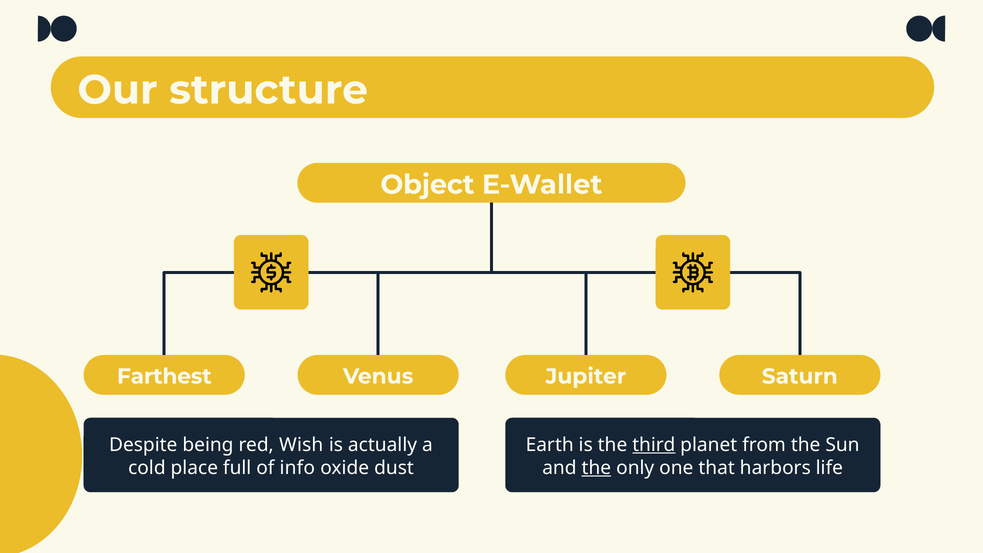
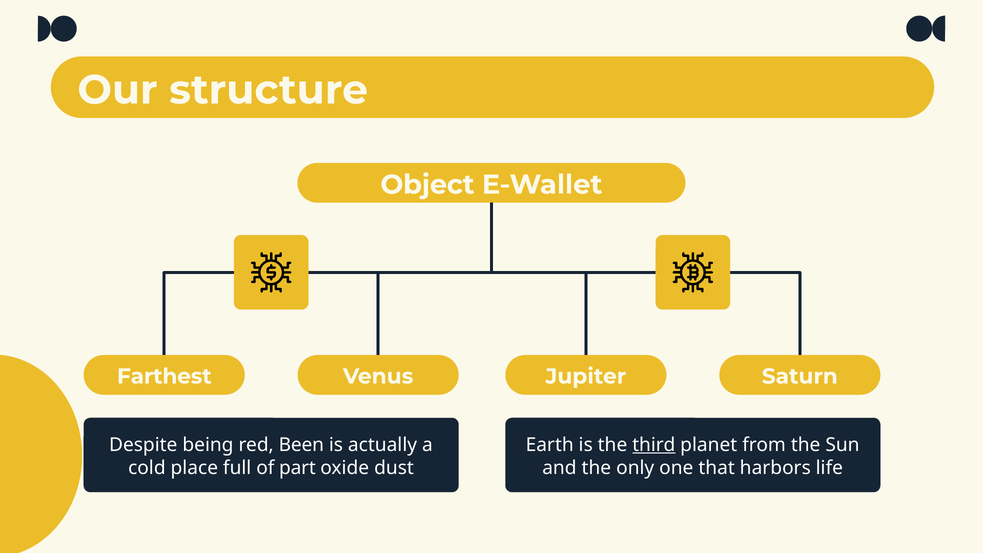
Wish: Wish -> Been
info: info -> part
the at (596, 468) underline: present -> none
